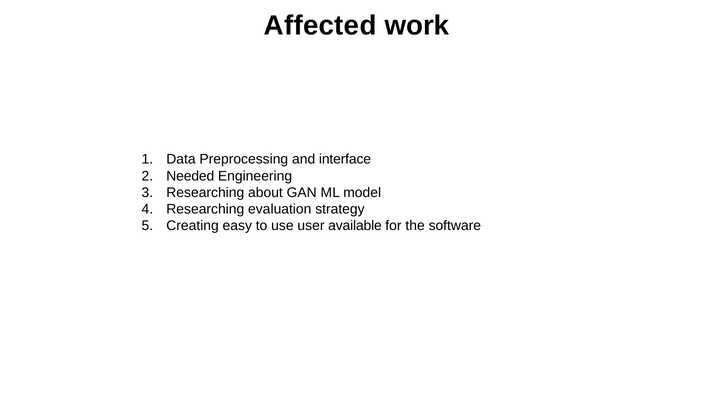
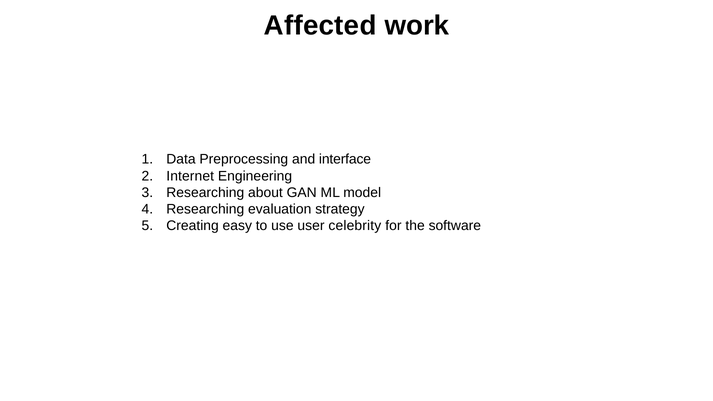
Needed: Needed -> Internet
available: available -> celebrity
